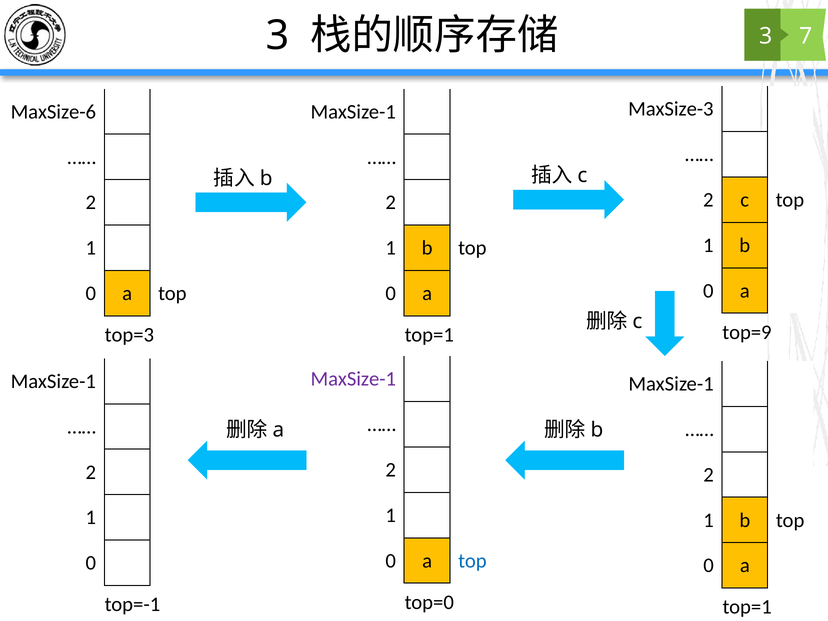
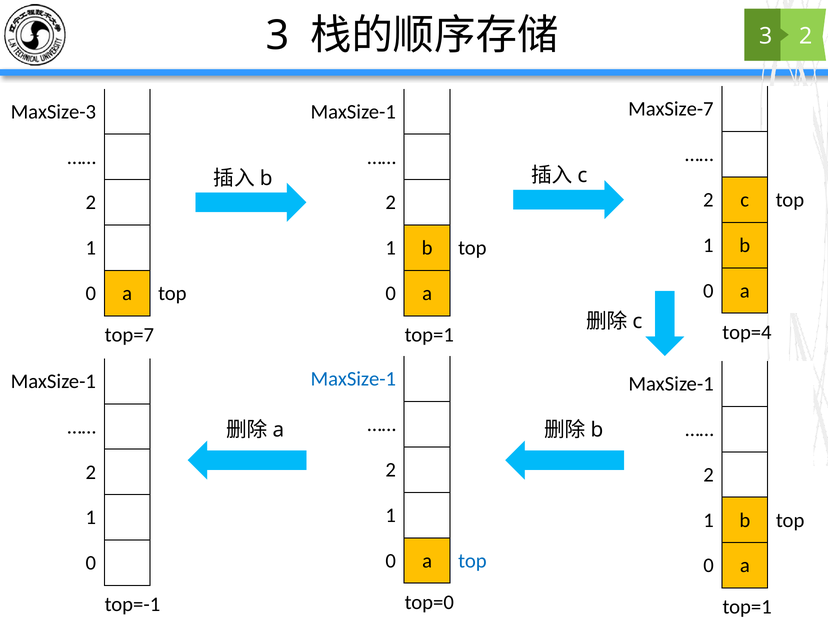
7 at (806, 36): 7 -> 2
MaxSize-3: MaxSize-3 -> MaxSize-7
MaxSize-6: MaxSize-6 -> MaxSize-3
top=9: top=9 -> top=4
top=3: top=3 -> top=7
MaxSize-1 at (353, 379) colour: purple -> blue
